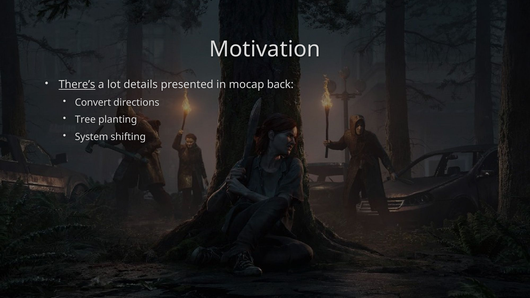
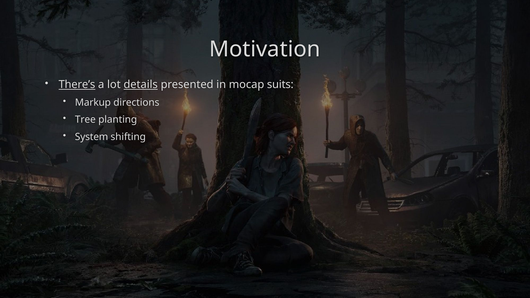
details underline: none -> present
back: back -> suits
Convert: Convert -> Markup
